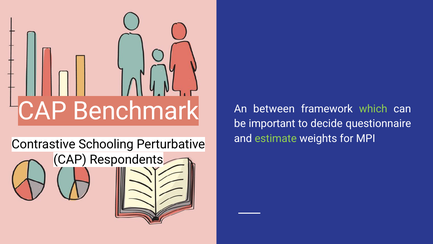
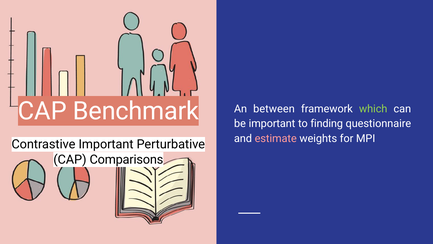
decide: decide -> finding
estimate colour: light green -> pink
Contrastive Schooling: Schooling -> Important
Respondents: Respondents -> Comparisons
